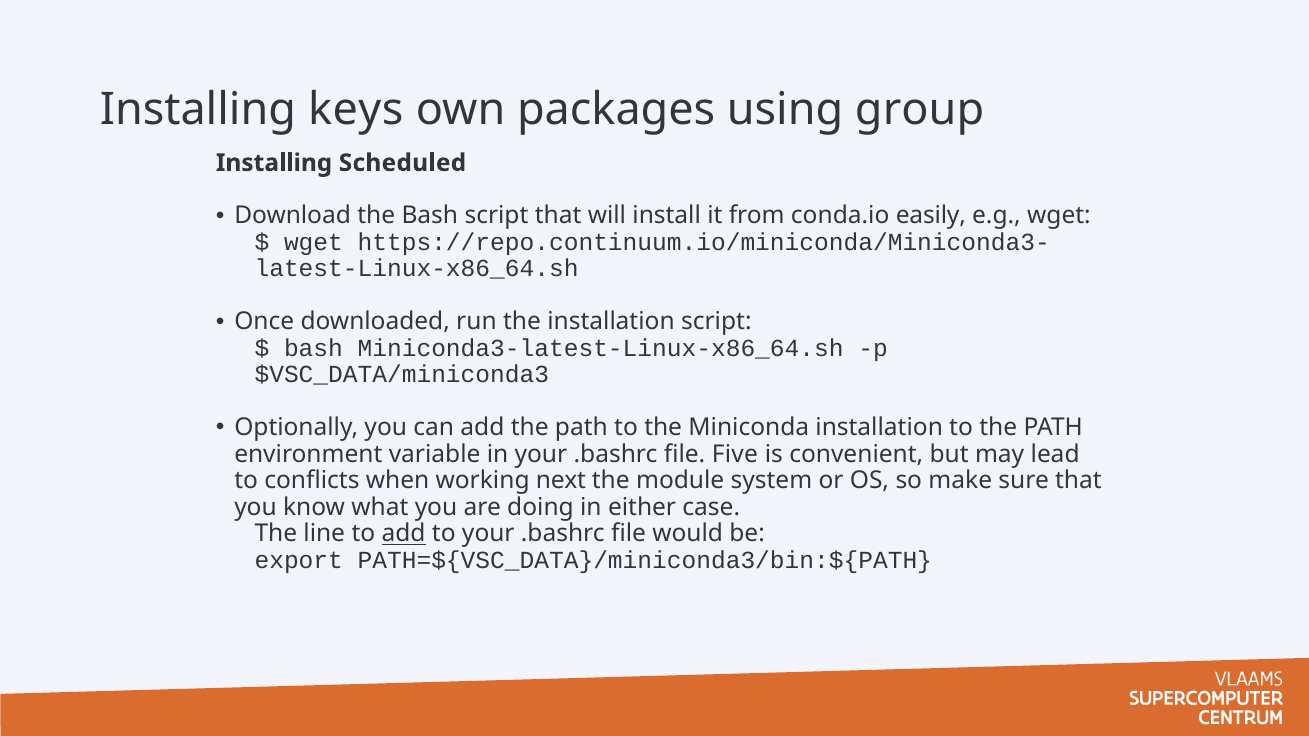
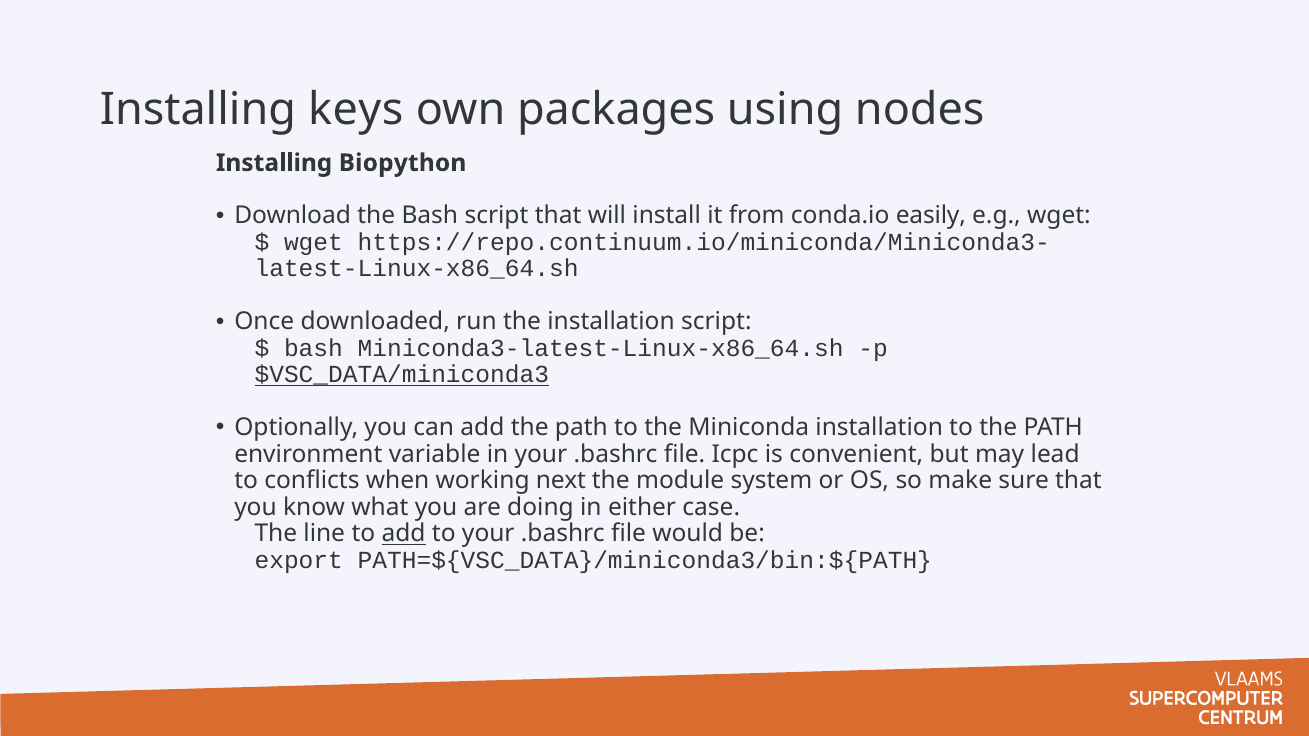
group: group -> nodes
Scheduled: Scheduled -> Biopython
$VSC_DATA/miniconda3 underline: none -> present
Five: Five -> Icpc
